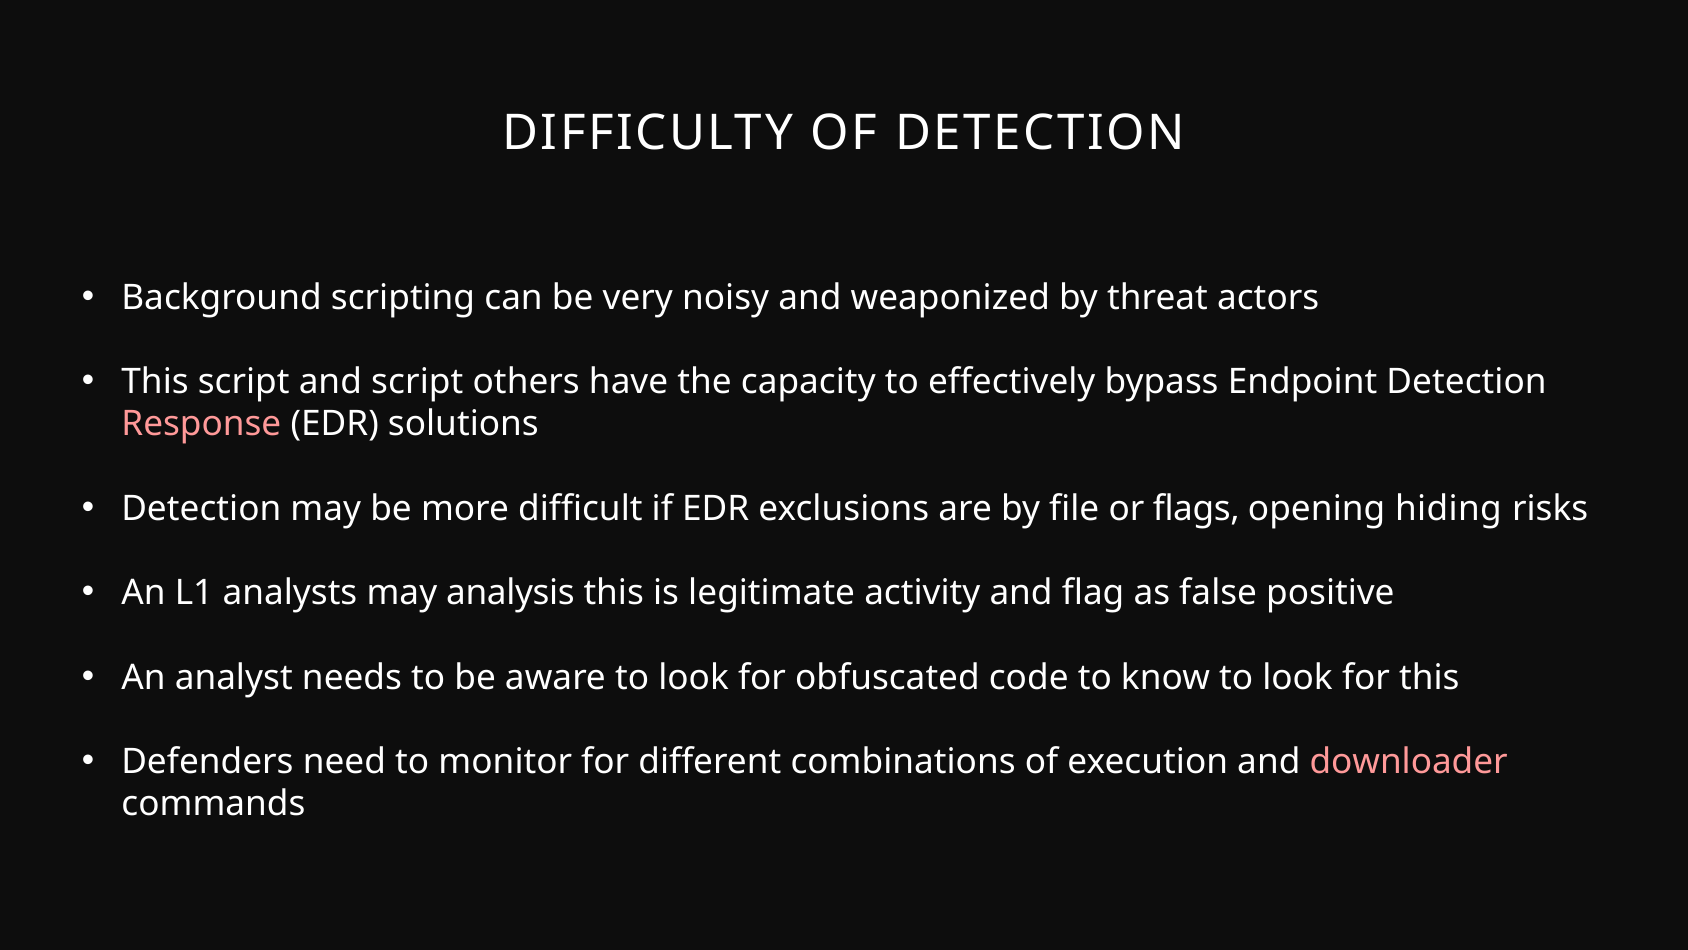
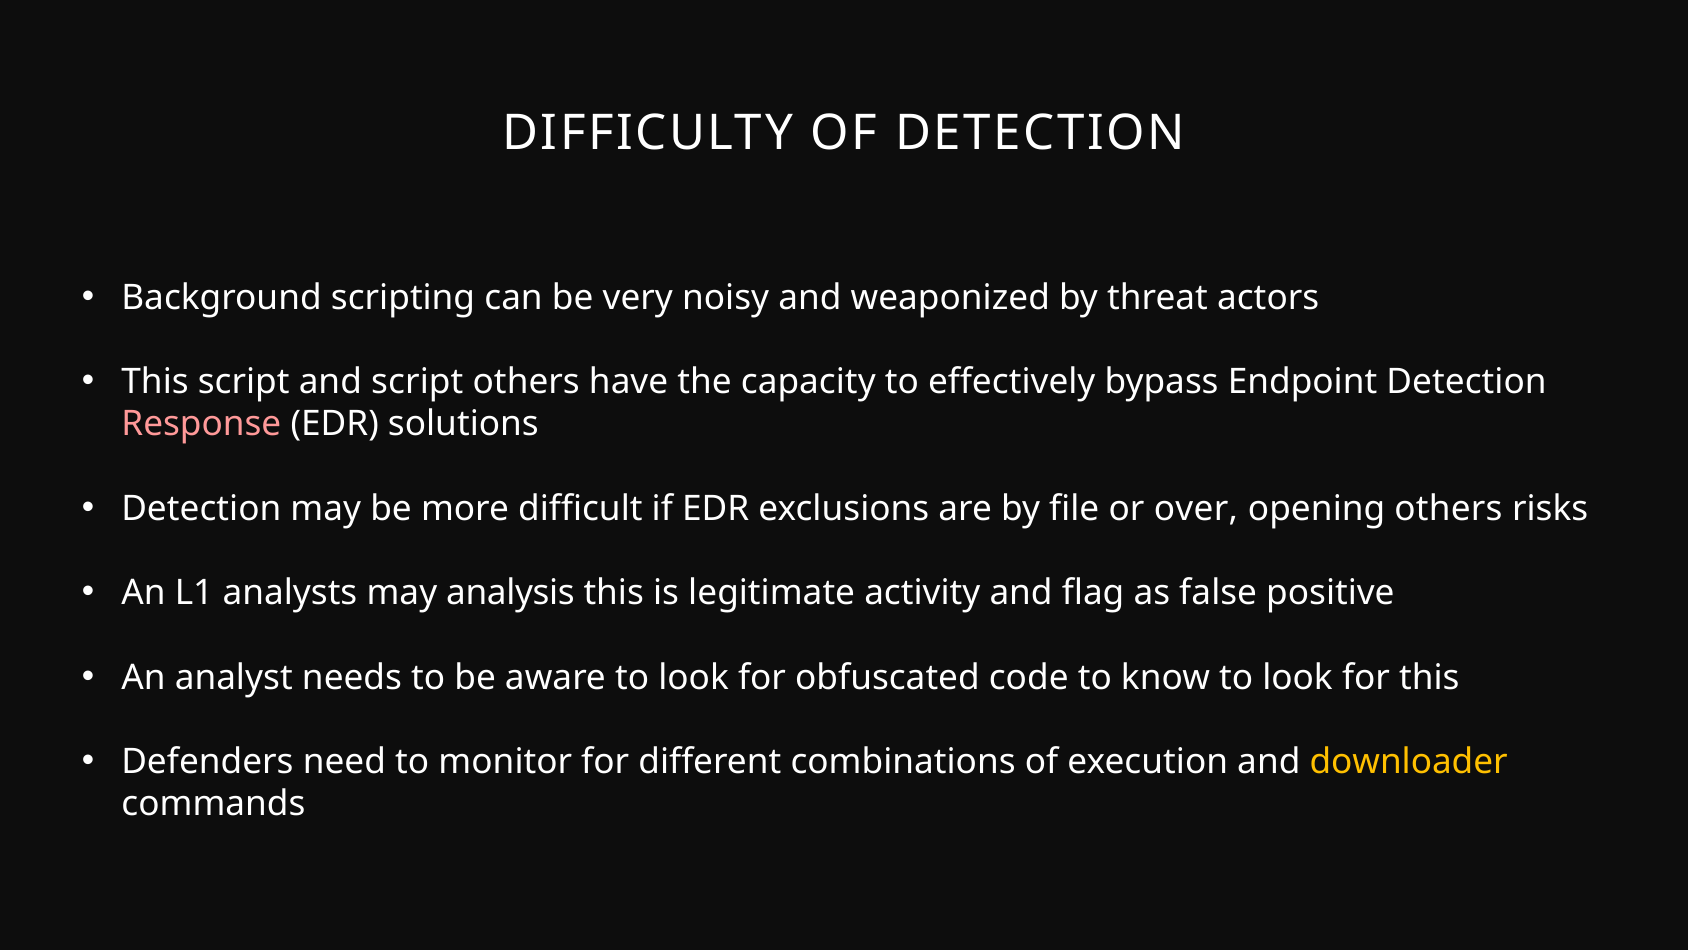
flags: flags -> over
opening hiding: hiding -> others
downloader colour: pink -> yellow
